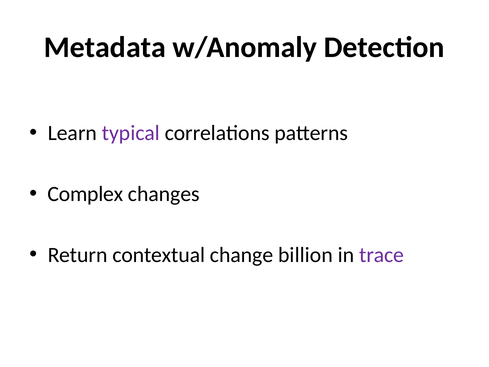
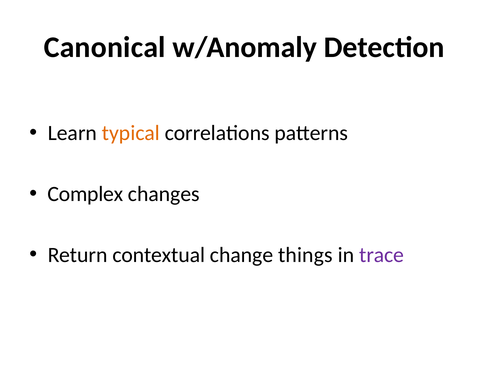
Metadata: Metadata -> Canonical
typical colour: purple -> orange
billion: billion -> things
